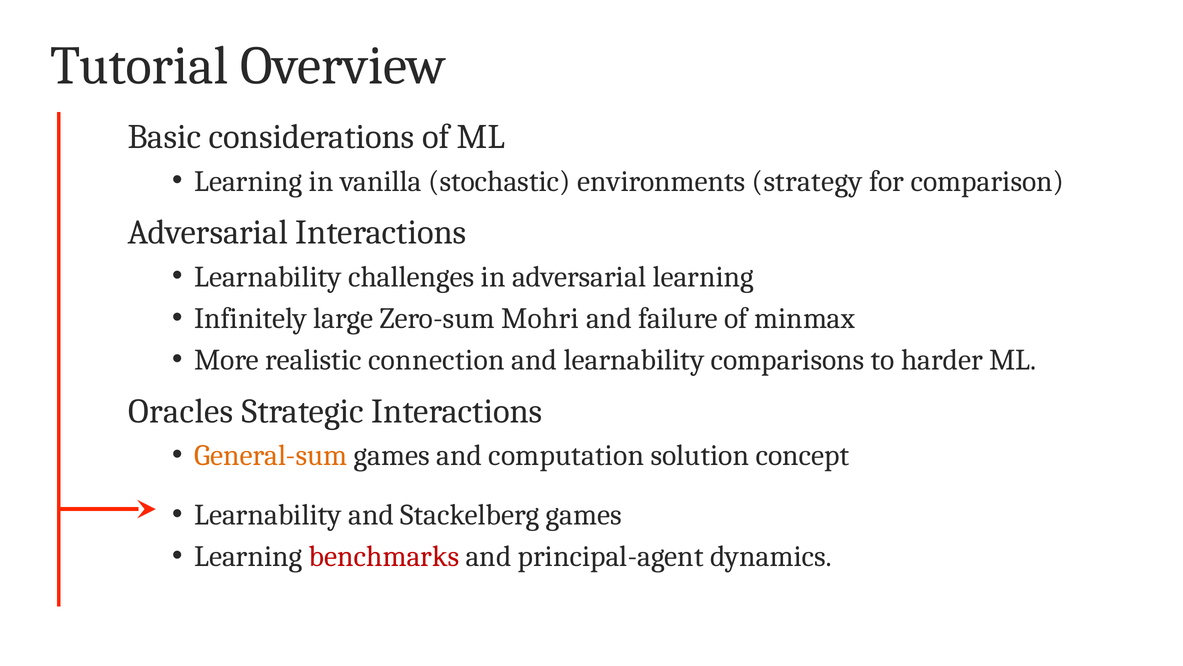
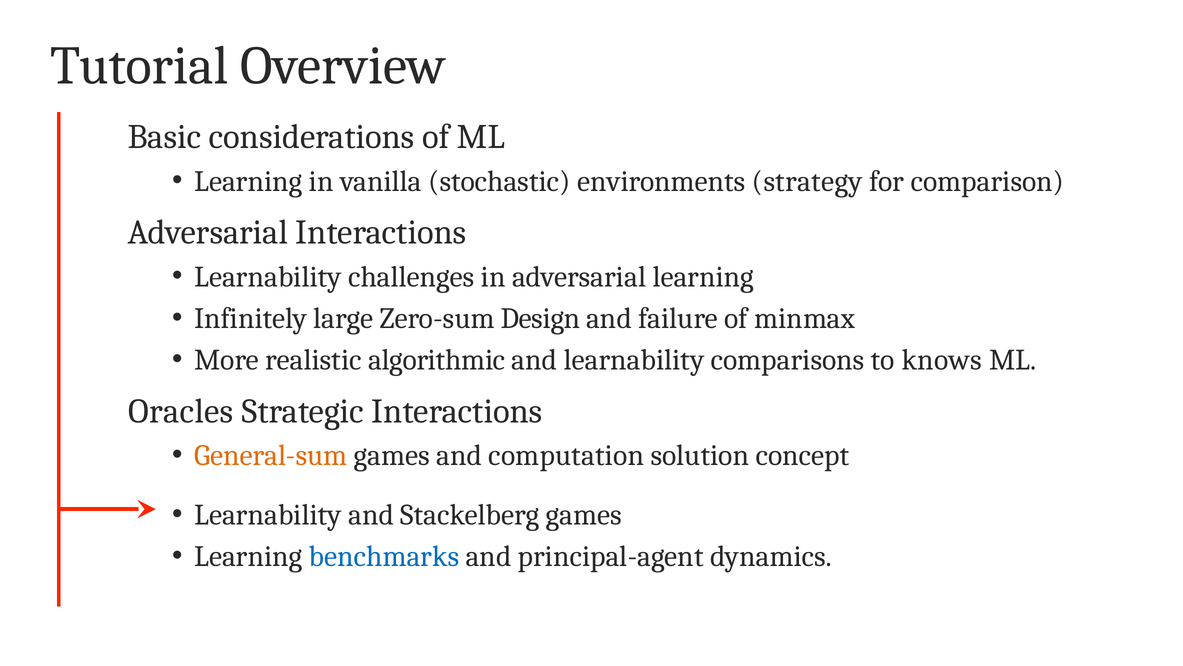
Mohri: Mohri -> Design
connection: connection -> algorithmic
harder: harder -> knows
benchmarks colour: red -> blue
